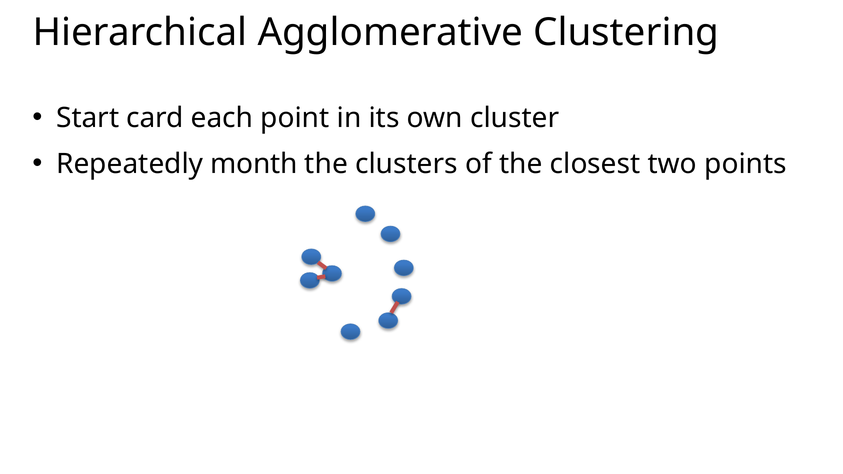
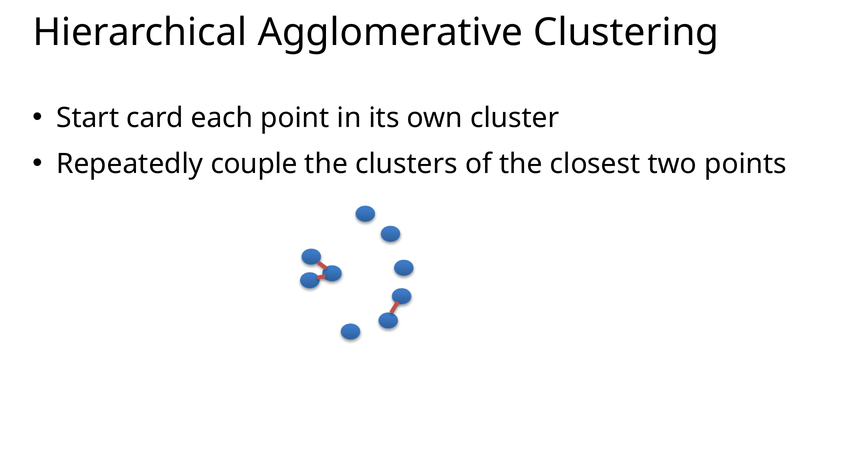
month: month -> couple
